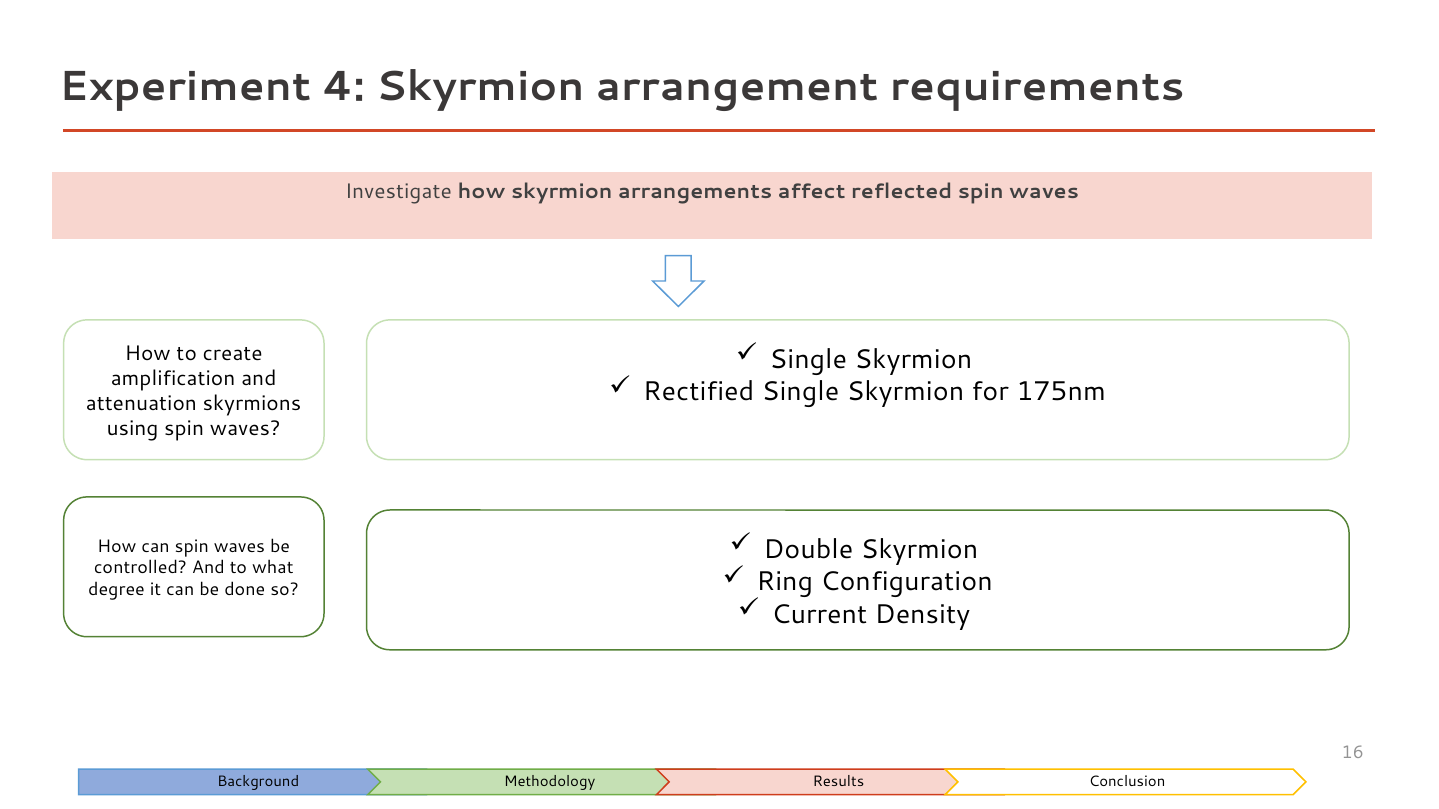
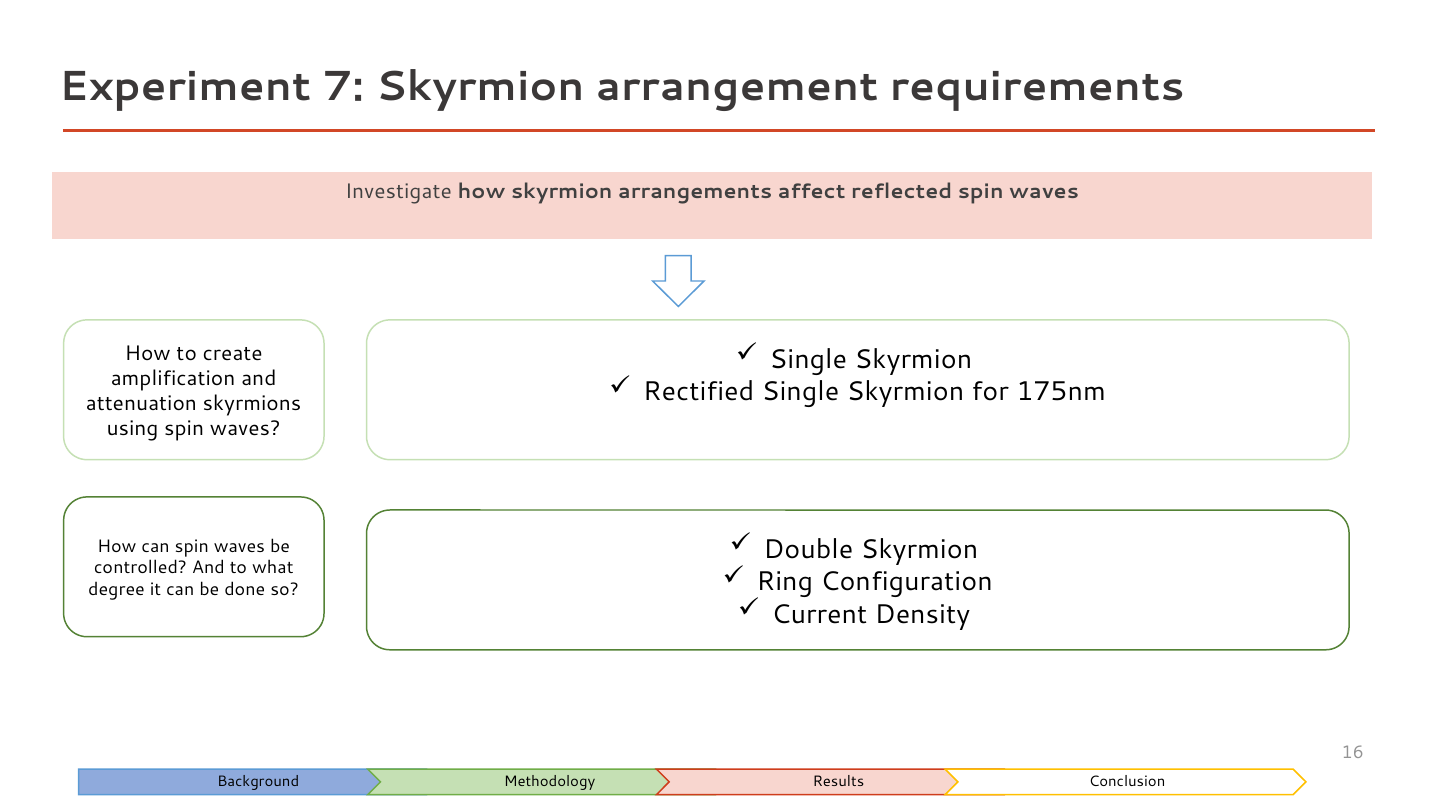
4: 4 -> 7
